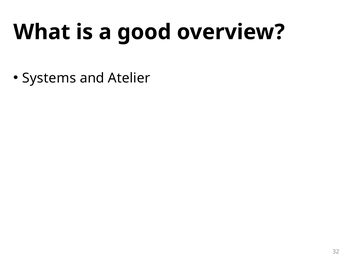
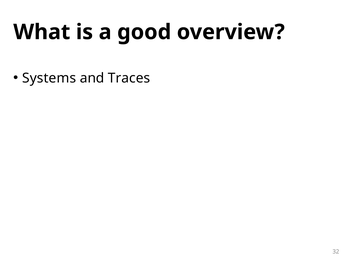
Atelier: Atelier -> Traces
